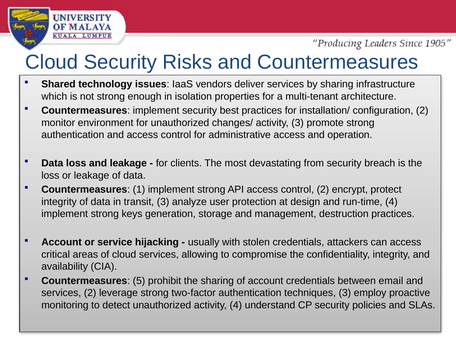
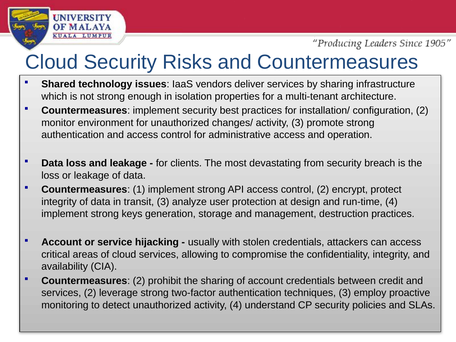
Countermeasures 5: 5 -> 2
email: email -> credit
